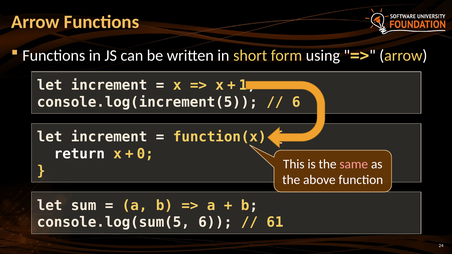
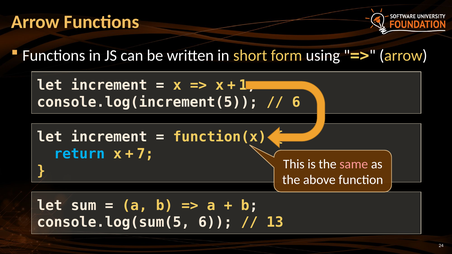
return colour: white -> light blue
0: 0 -> 7
61: 61 -> 13
